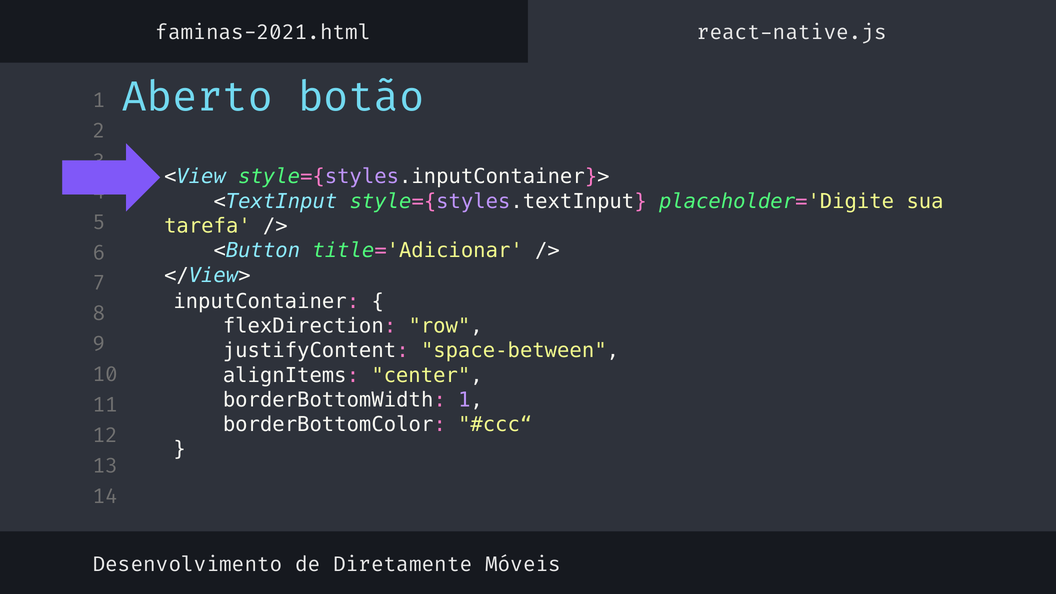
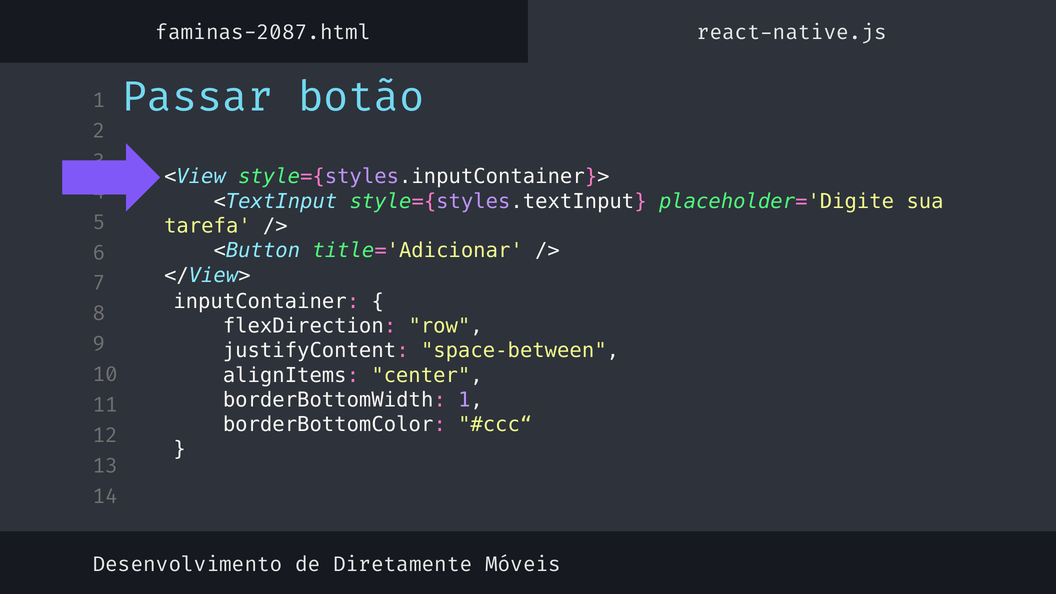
faminas-2021.html: faminas-2021.html -> faminas-2087.html
Aberto: Aberto -> Passar
